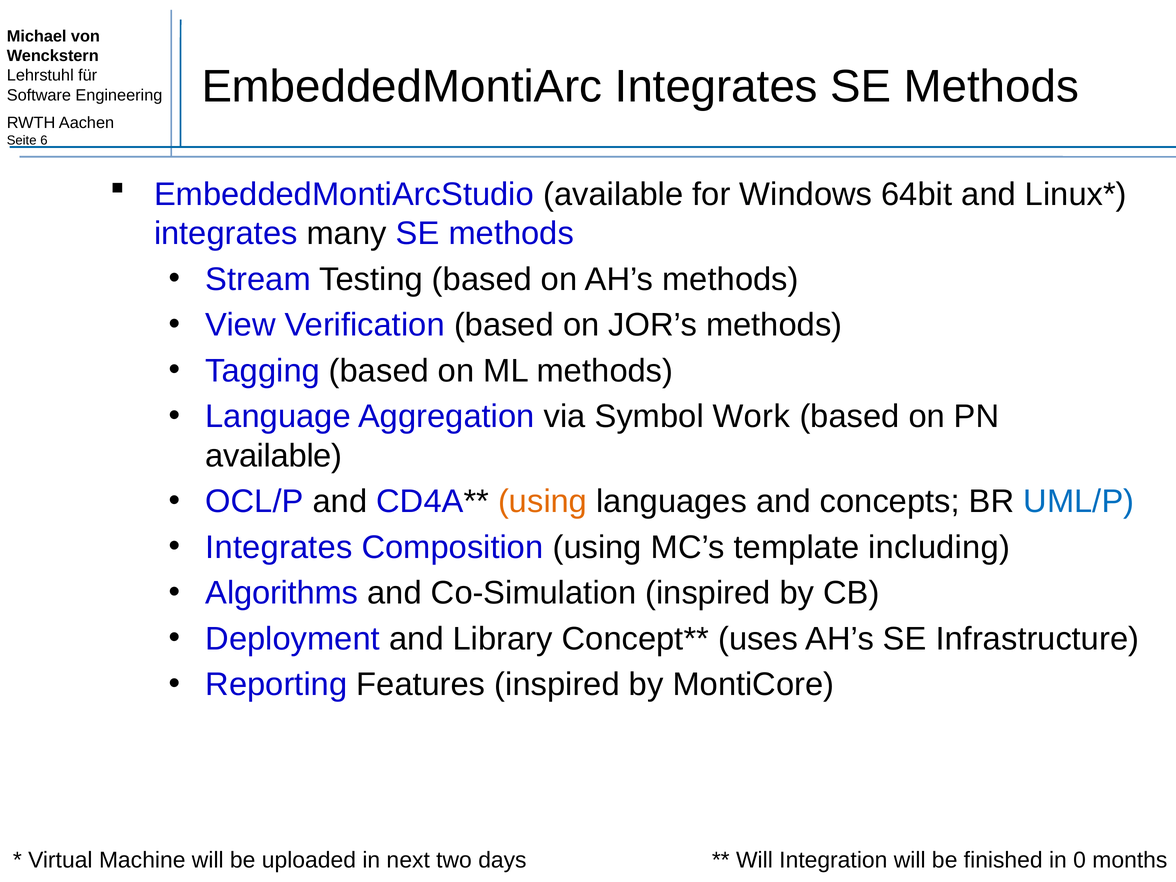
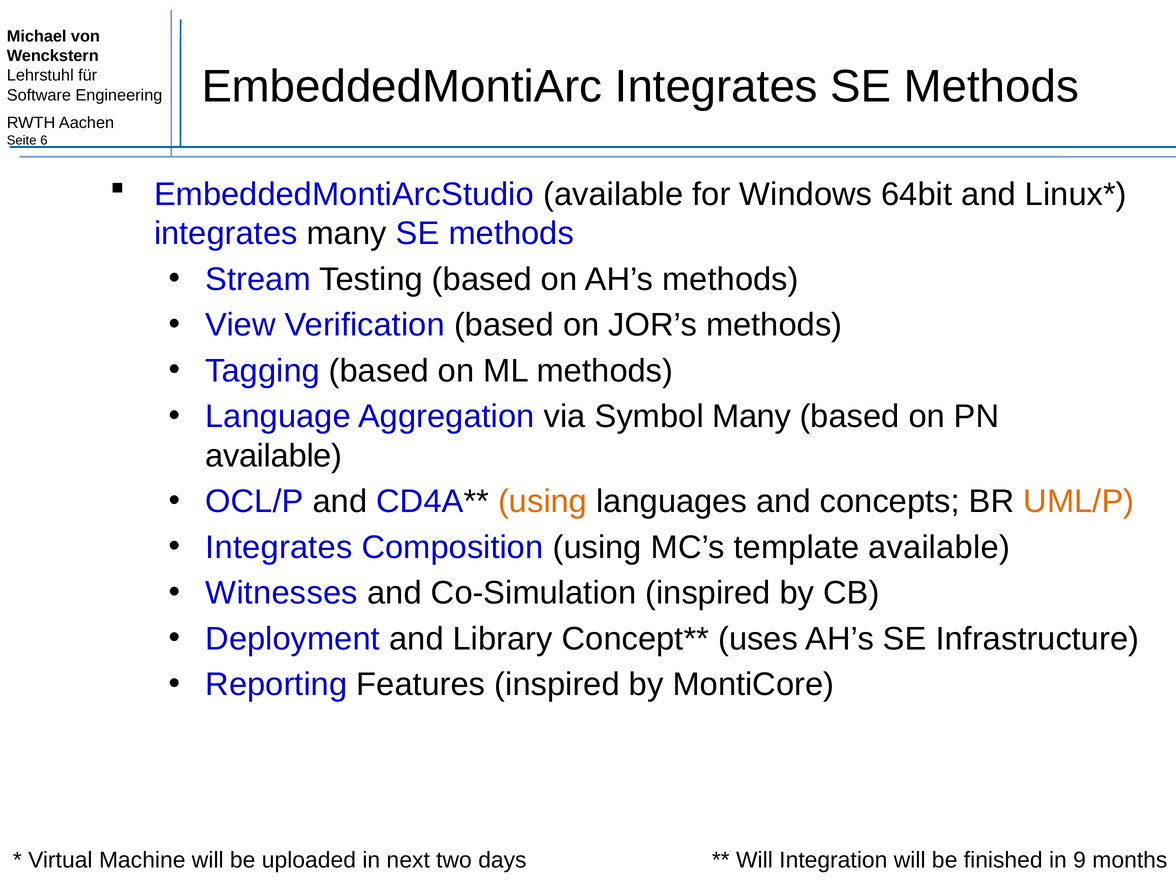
Symbol Work: Work -> Many
UML/P colour: blue -> orange
template including: including -> available
Algorithms: Algorithms -> Witnesses
0: 0 -> 9
